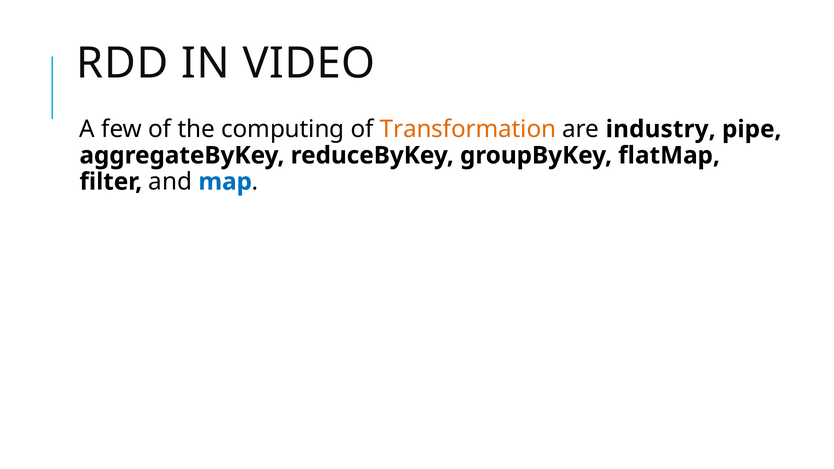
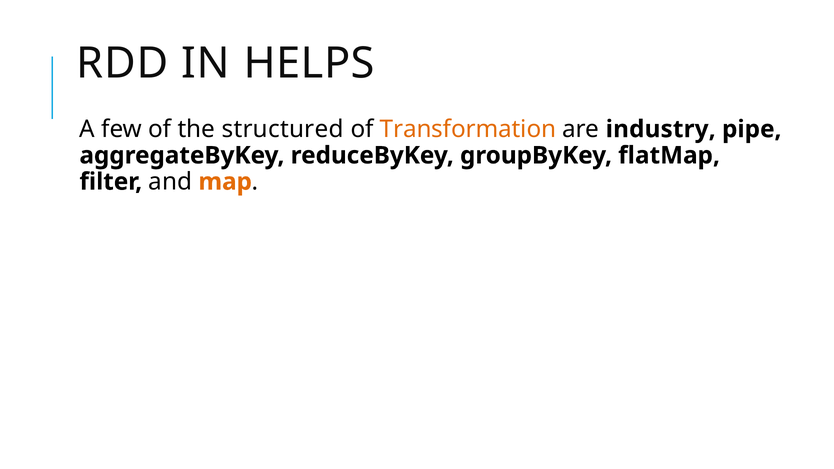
VIDEO: VIDEO -> HELPS
computing: computing -> structured
map colour: blue -> orange
